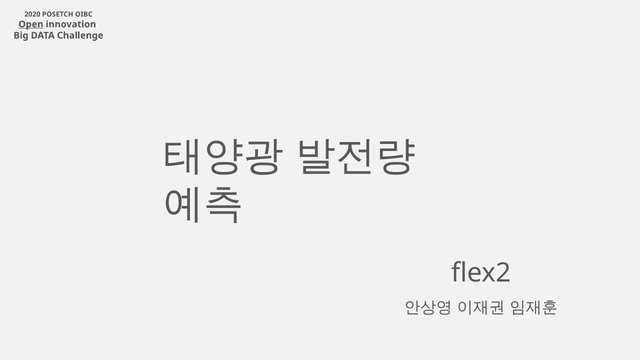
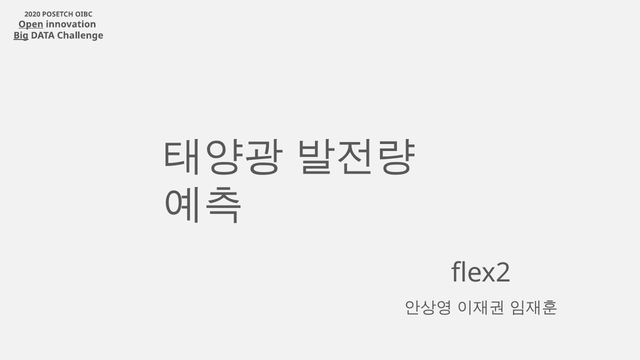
Big underline: none -> present
